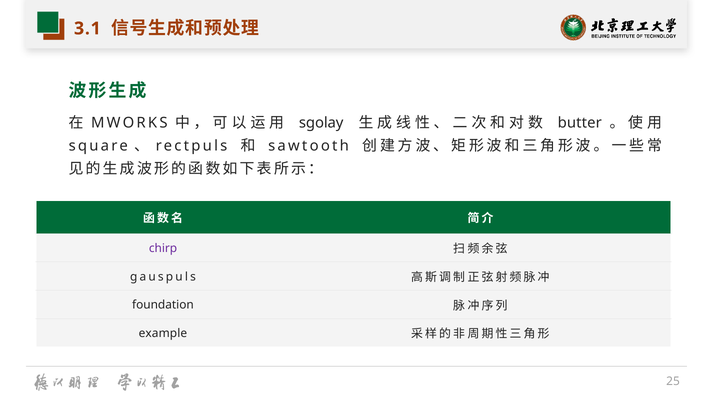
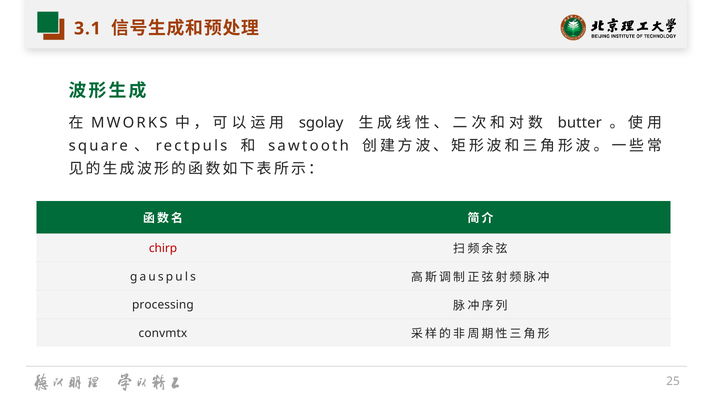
chirp colour: purple -> red
foundation: foundation -> processing
example: example -> convmtx
